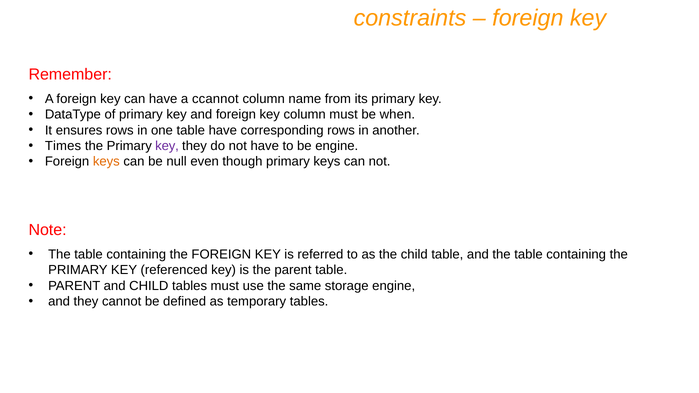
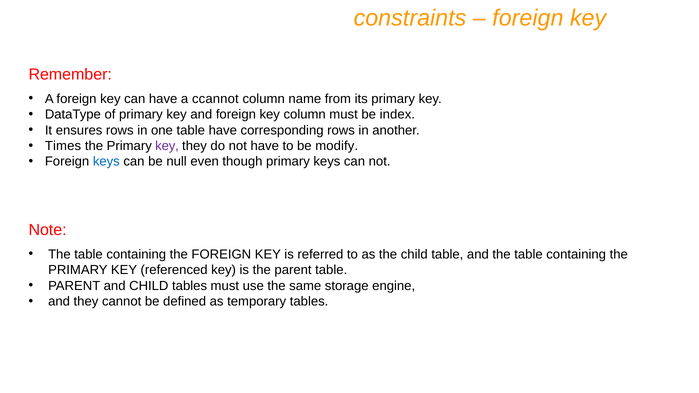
when: when -> index
be engine: engine -> modify
keys at (106, 162) colour: orange -> blue
